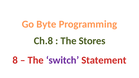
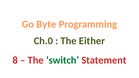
Ch.8: Ch.8 -> Ch.0
Stores: Stores -> Either
switch colour: purple -> green
